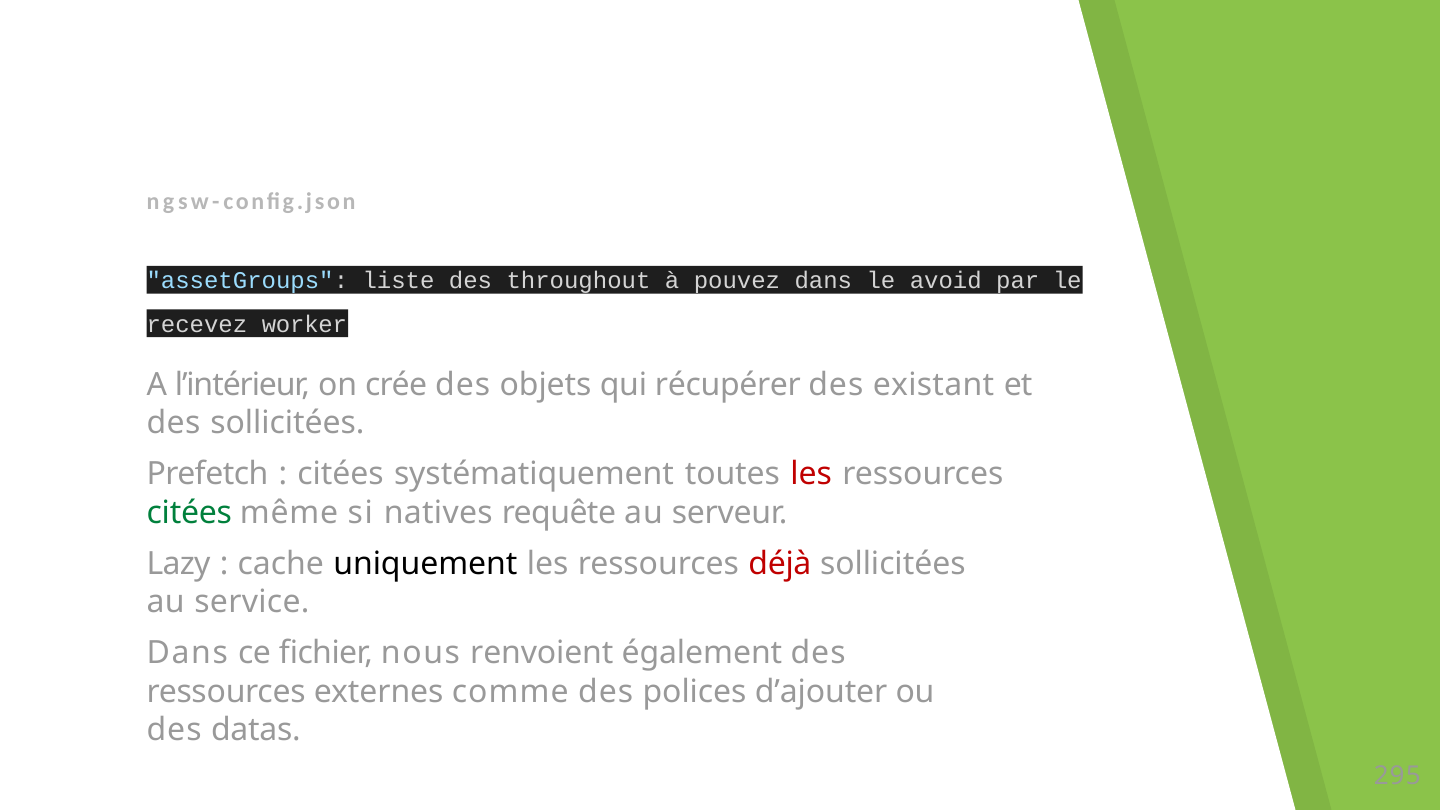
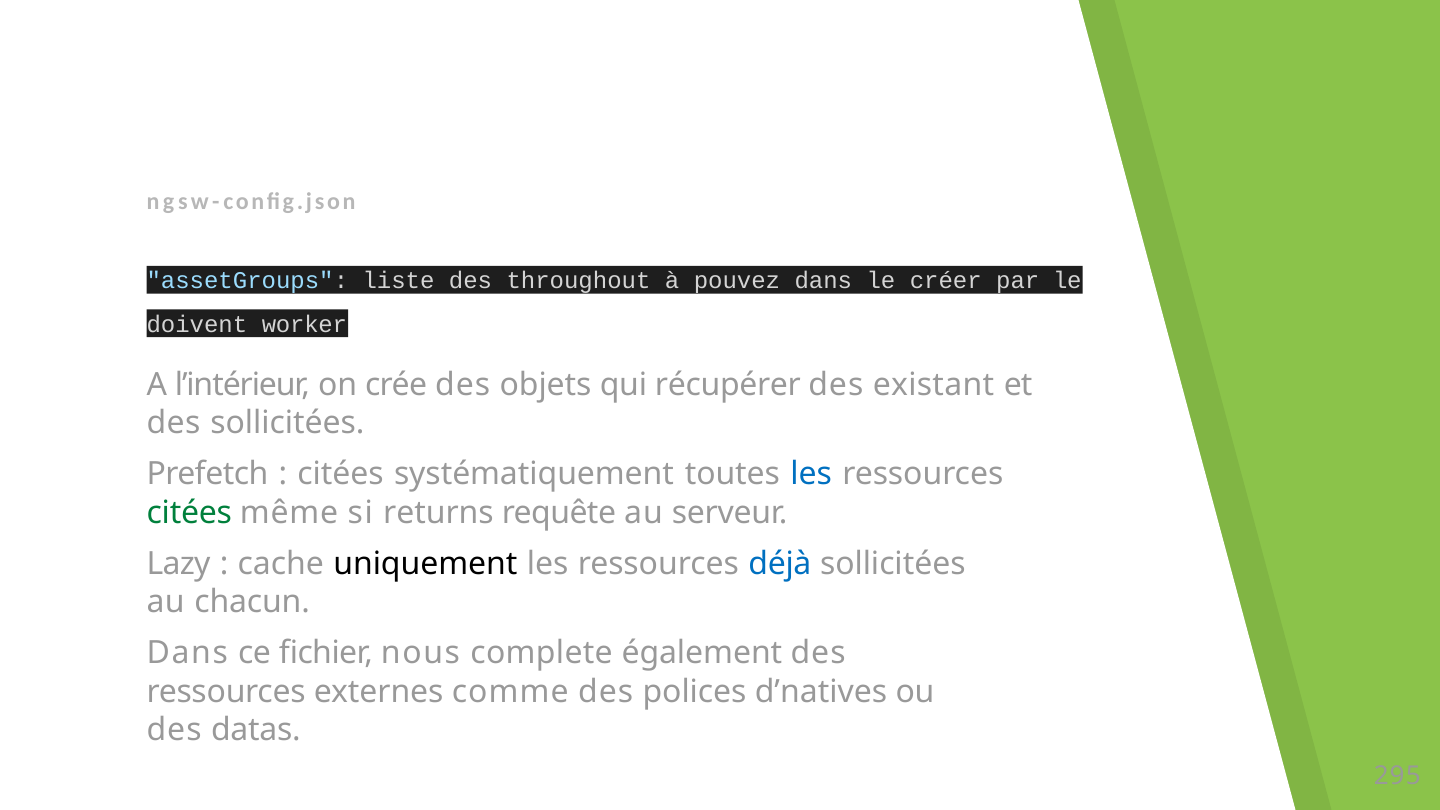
avoid: avoid -> créer
recevez: recevez -> doivent
les at (811, 474) colour: red -> blue
natives: natives -> returns
déjà colour: red -> blue
service: service -> chacun
renvoient: renvoient -> complete
d’ajouter: d’ajouter -> d’natives
